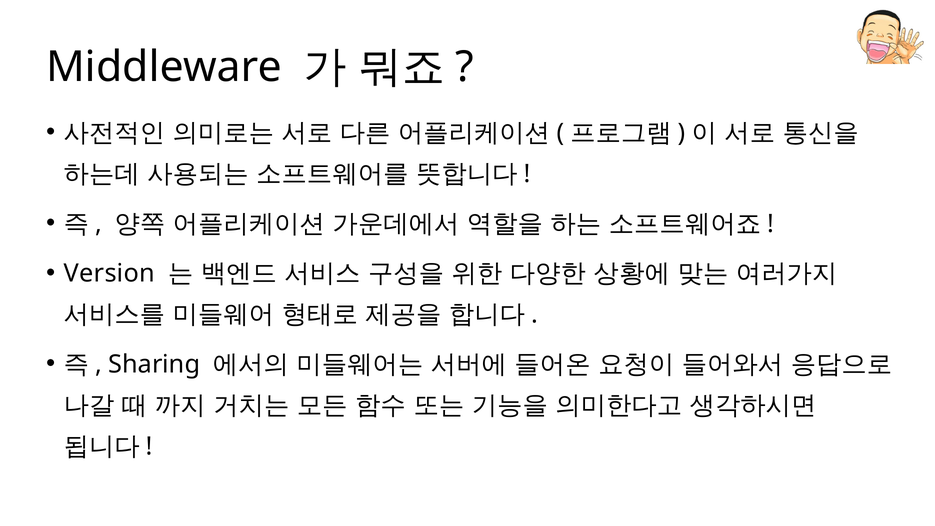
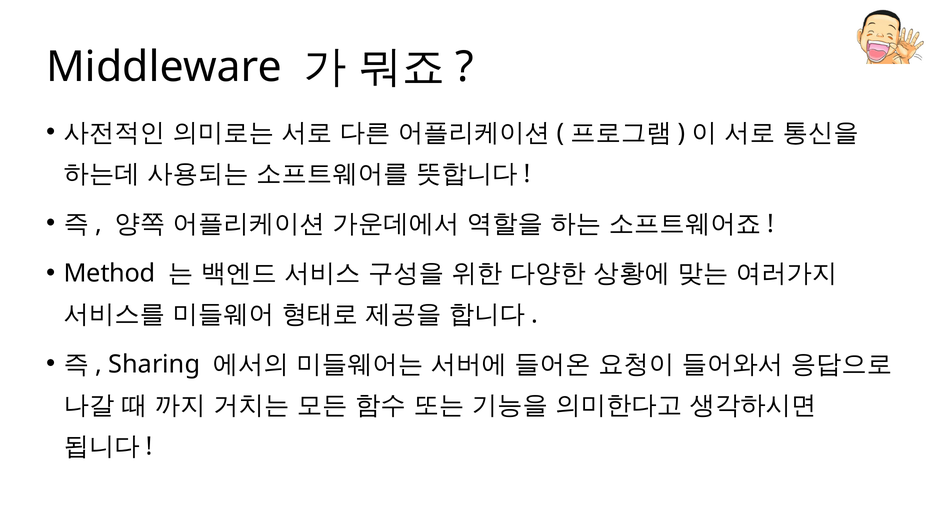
Version: Version -> Method
